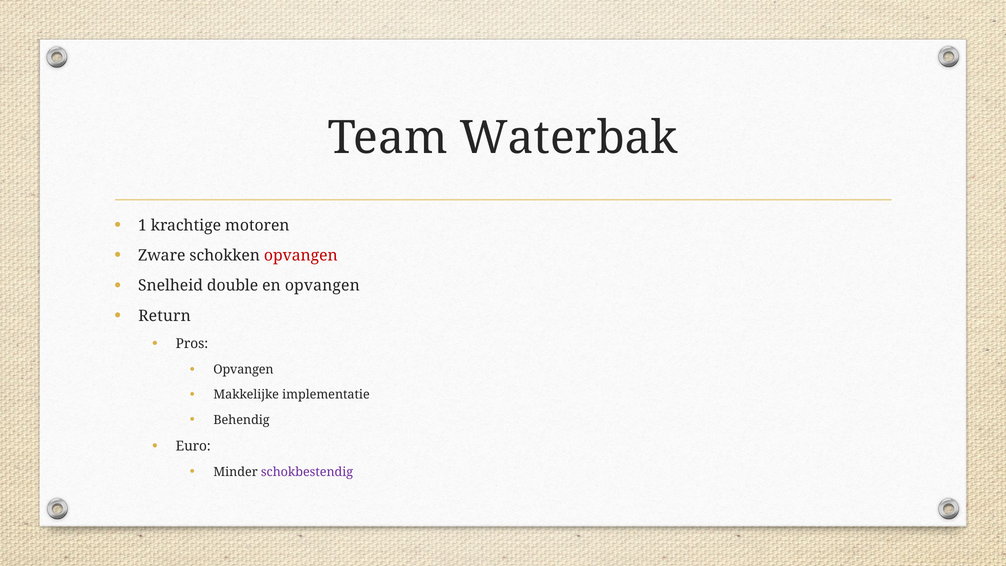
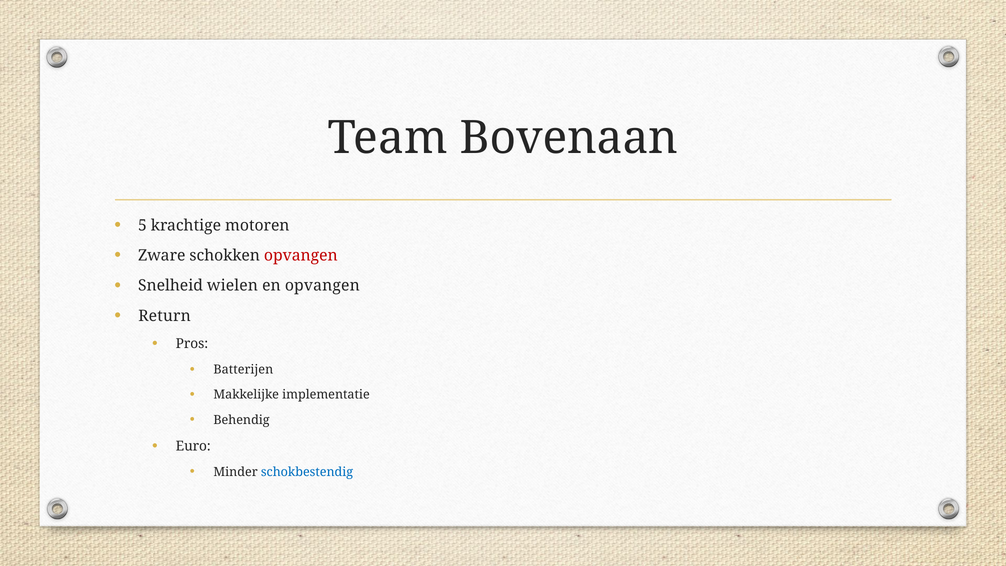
Waterbak: Waterbak -> Bovenaan
1: 1 -> 5
double: double -> wielen
Opvangen at (243, 370): Opvangen -> Batterijen
schokbestendig colour: purple -> blue
